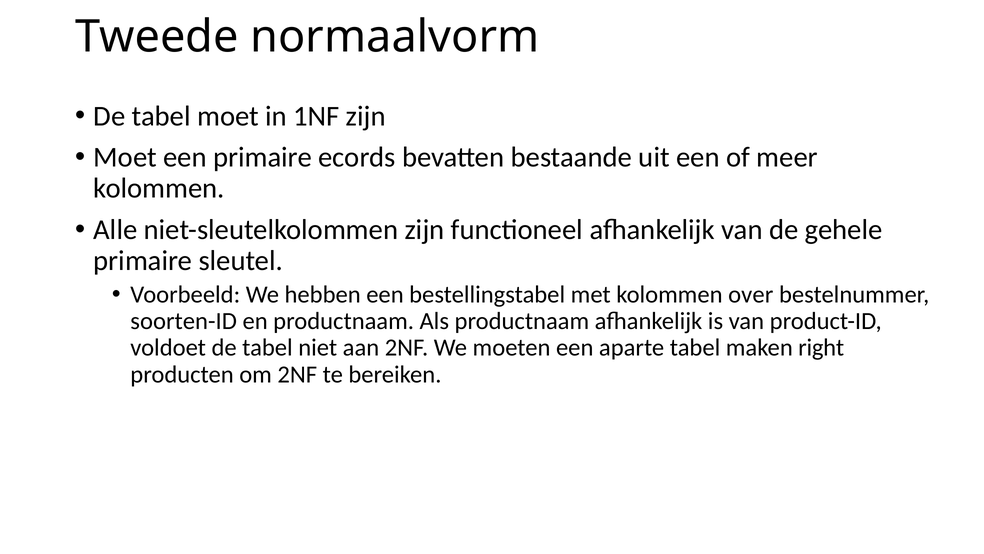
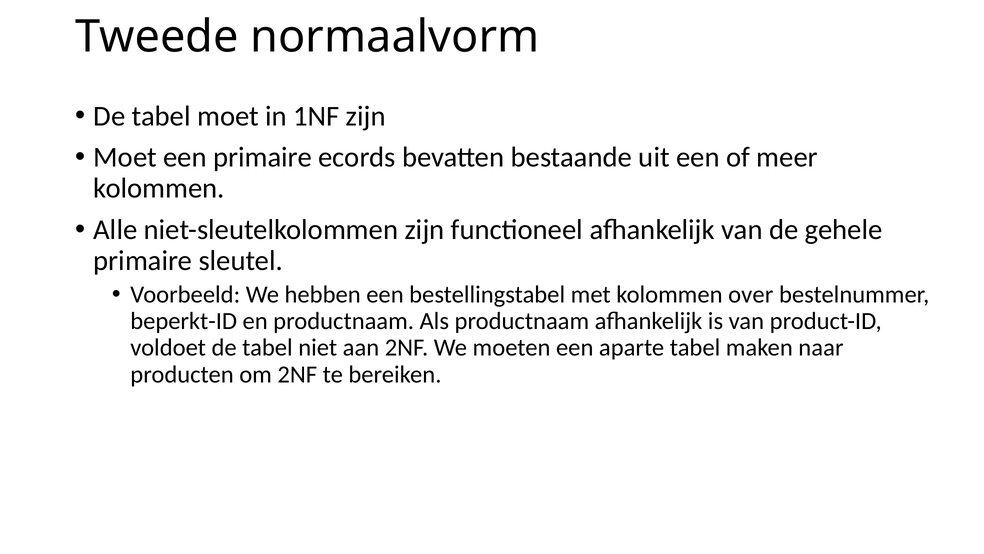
soorten-ID: soorten-ID -> beperkt-ID
right: right -> naar
